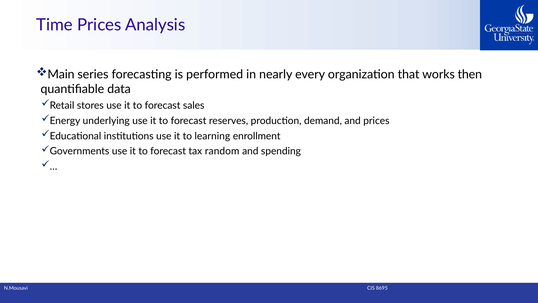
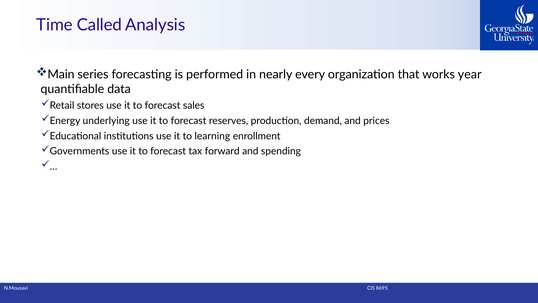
Time Prices: Prices -> Called
then: then -> year
random: random -> forward
